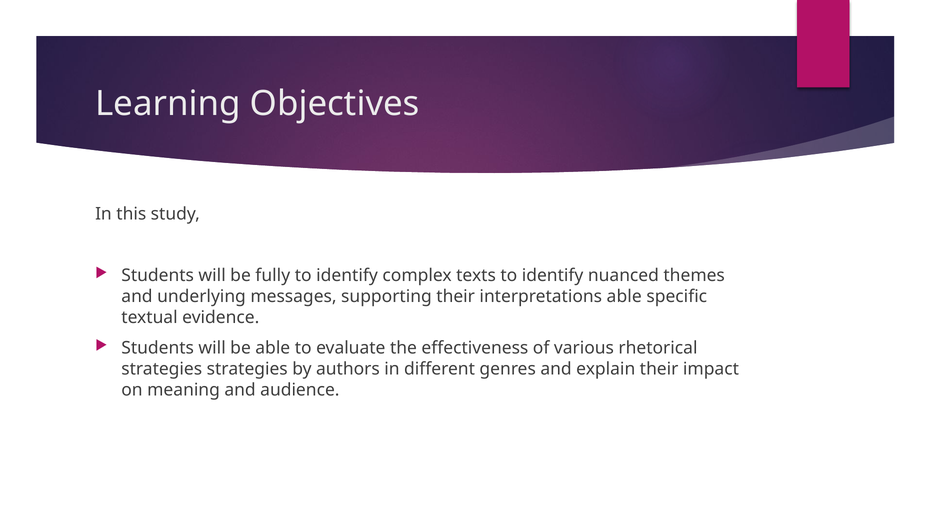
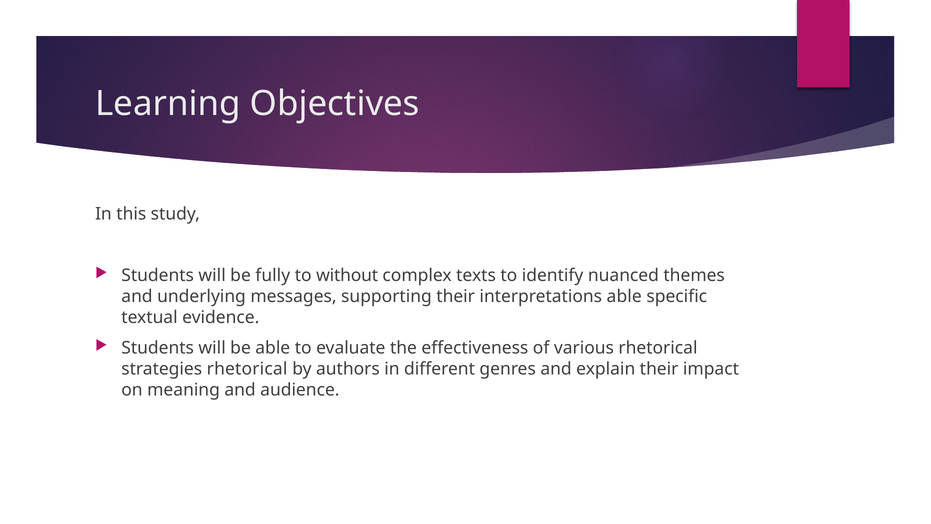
identify at (347, 275): identify -> without
strategies strategies: strategies -> rhetorical
